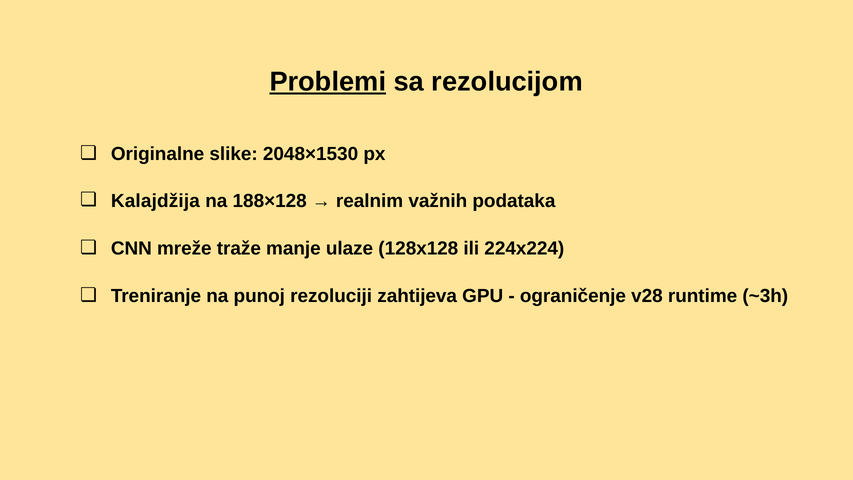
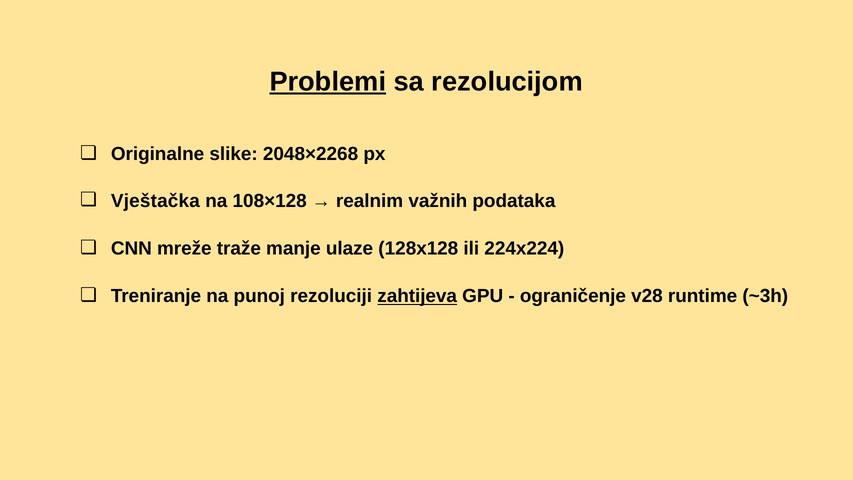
2048×1530: 2048×1530 -> 2048×2268
Kalajdžija: Kalajdžija -> Vještačka
188×128: 188×128 -> 108×128
zahtijeva underline: none -> present
